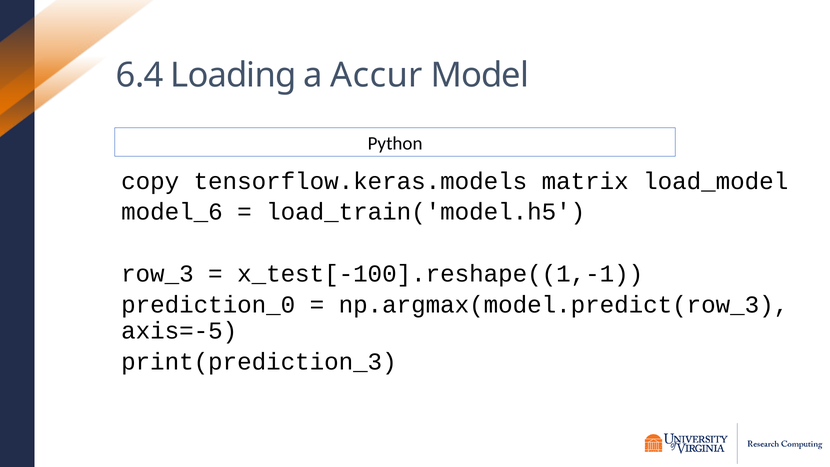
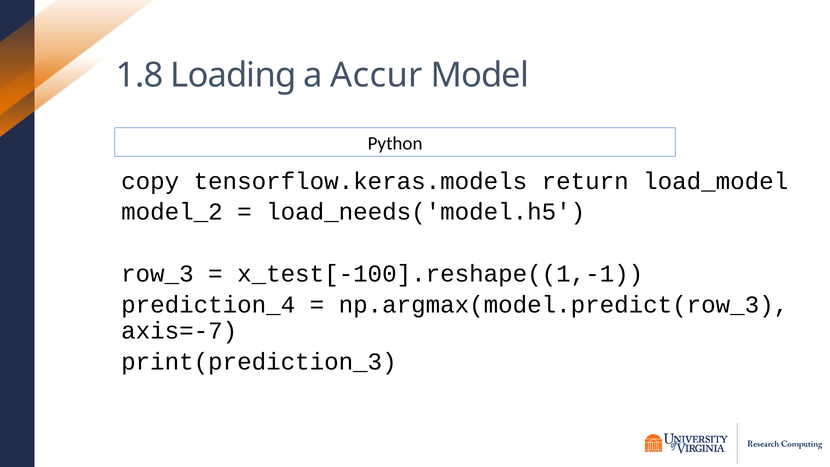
6.4: 6.4 -> 1.8
matrix: matrix -> return
model_6: model_6 -> model_2
load_train('model.h5: load_train('model.h5 -> load_needs('model.h5
prediction_0: prediction_0 -> prediction_4
axis=-5: axis=-5 -> axis=-7
